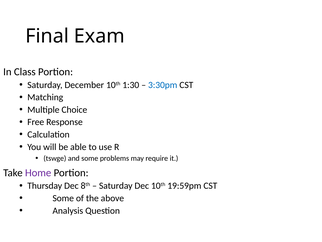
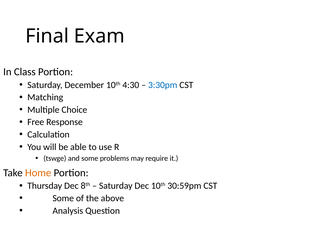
1:30: 1:30 -> 4:30
Home colour: purple -> orange
19:59pm: 19:59pm -> 30:59pm
